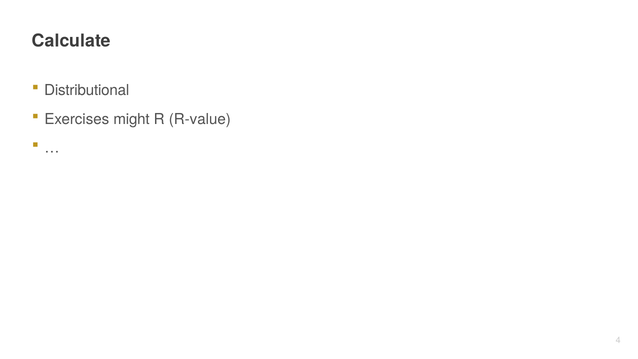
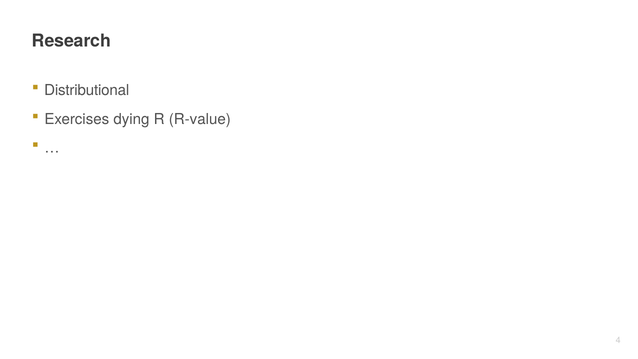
Calculate: Calculate -> Research
might: might -> dying
